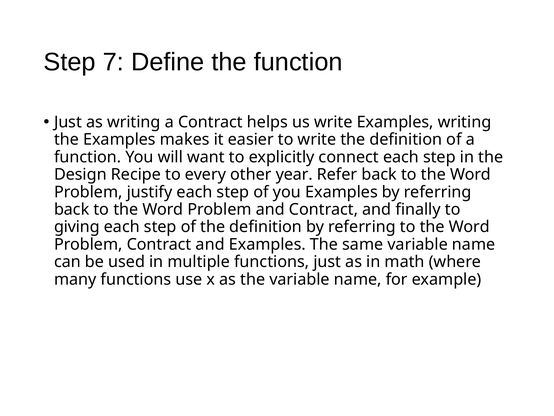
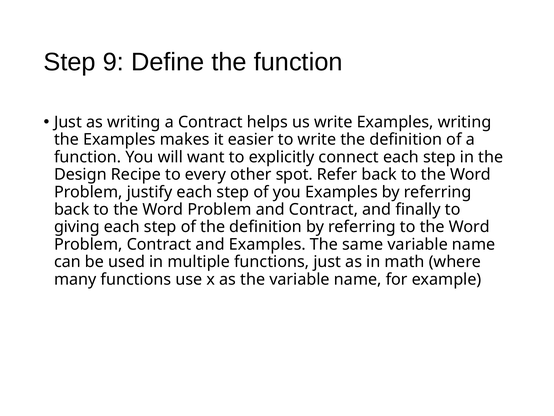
7: 7 -> 9
year: year -> spot
